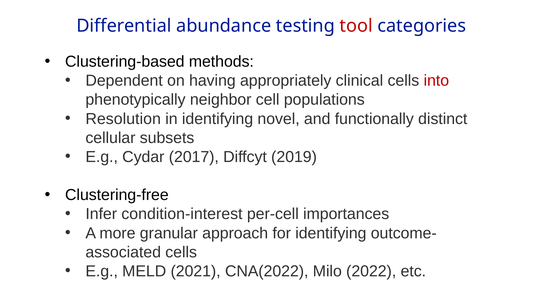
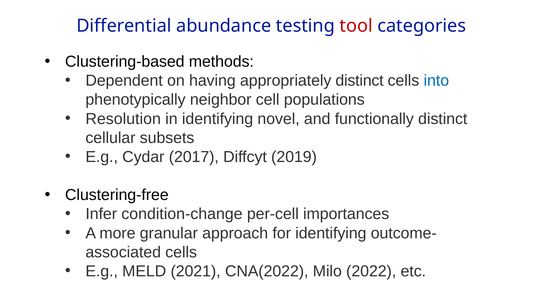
appropriately clinical: clinical -> distinct
into colour: red -> blue
condition-interest: condition-interest -> condition-change
